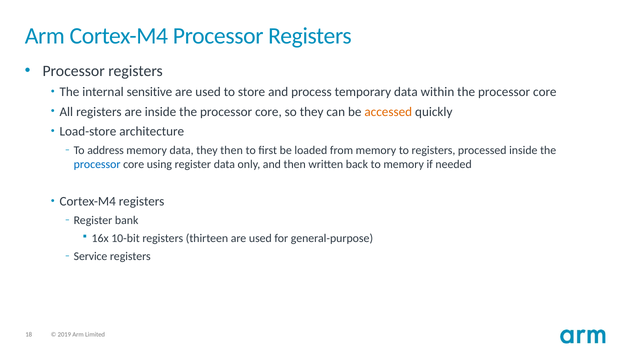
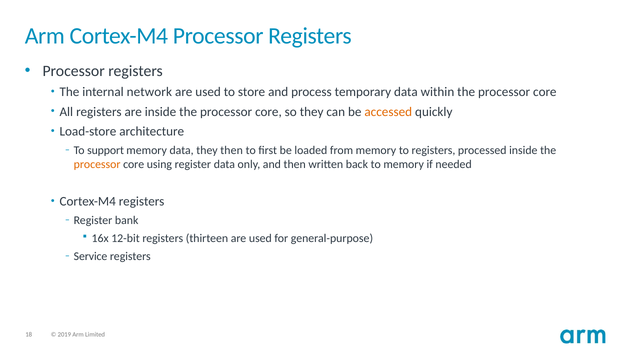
sensitive: sensitive -> network
address: address -> support
processor at (97, 165) colour: blue -> orange
10-bit: 10-bit -> 12-bit
